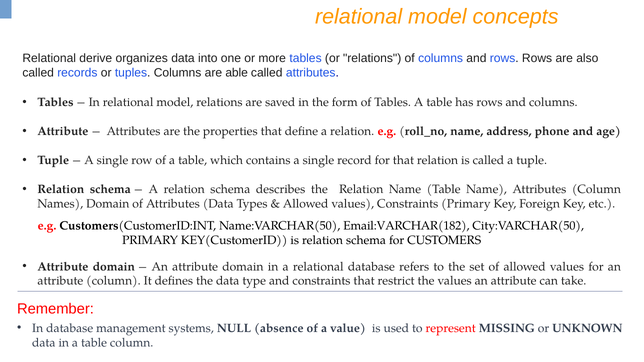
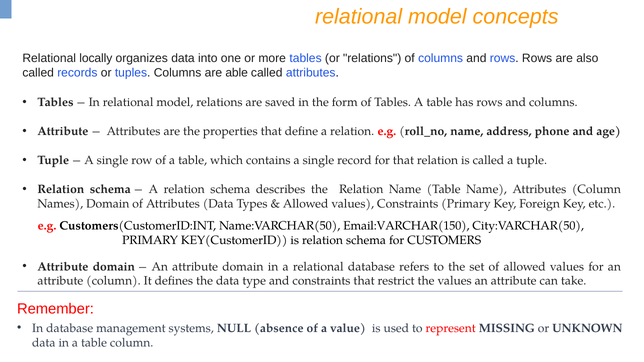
derive: derive -> locally
Email:VARCHAR(182: Email:VARCHAR(182 -> Email:VARCHAR(150
